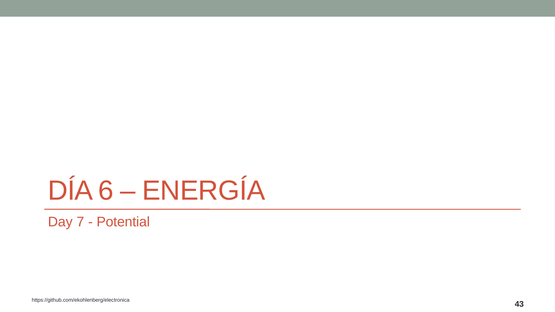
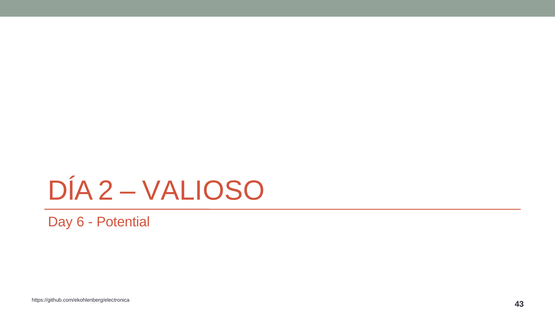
6: 6 -> 2
ENERGÍA: ENERGÍA -> VALIOSO
7: 7 -> 6
